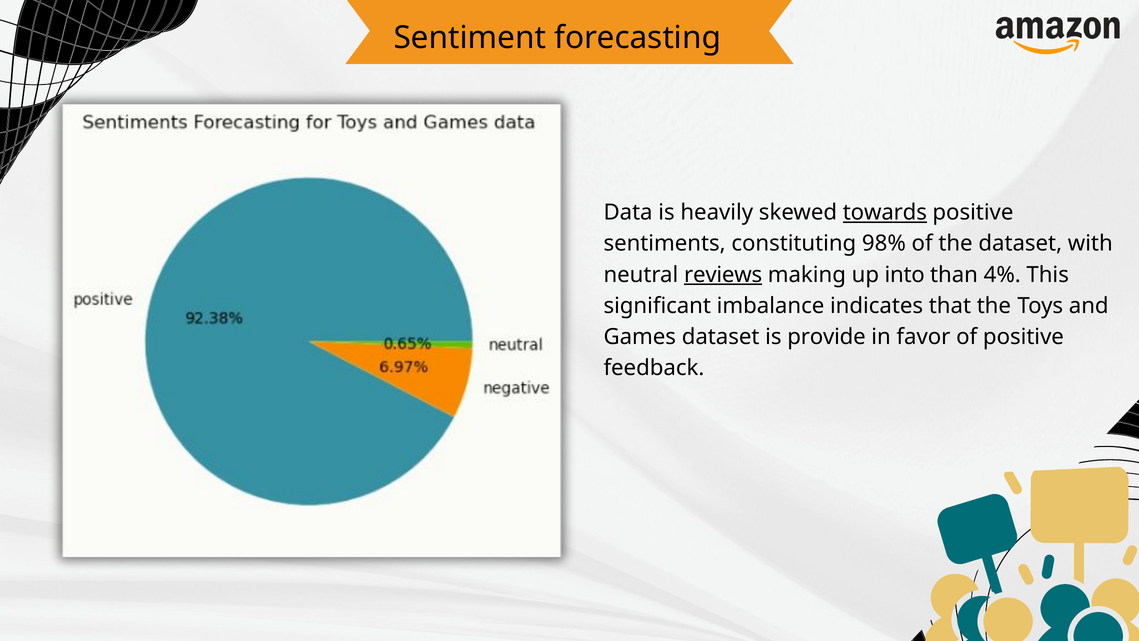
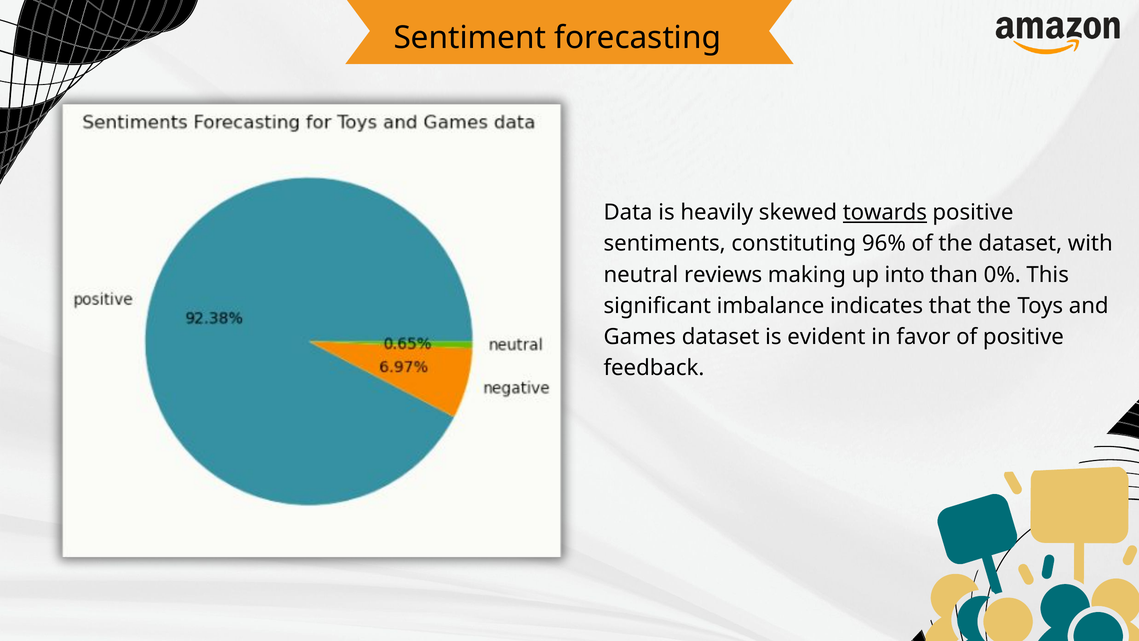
98%: 98% -> 96%
reviews underline: present -> none
4%: 4% -> 0%
provide: provide -> evident
